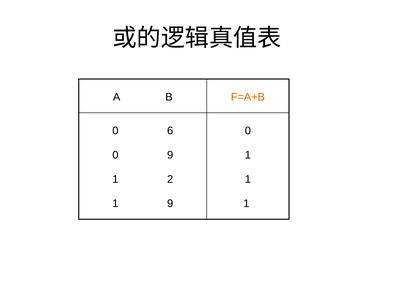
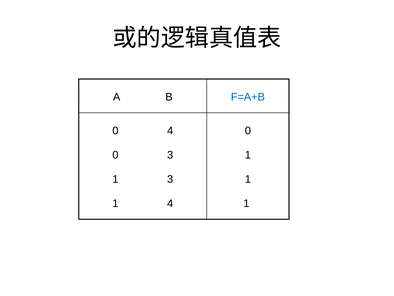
F=A+B colour: orange -> blue
0 6: 6 -> 4
0 9: 9 -> 3
1 2: 2 -> 3
1 9: 9 -> 4
